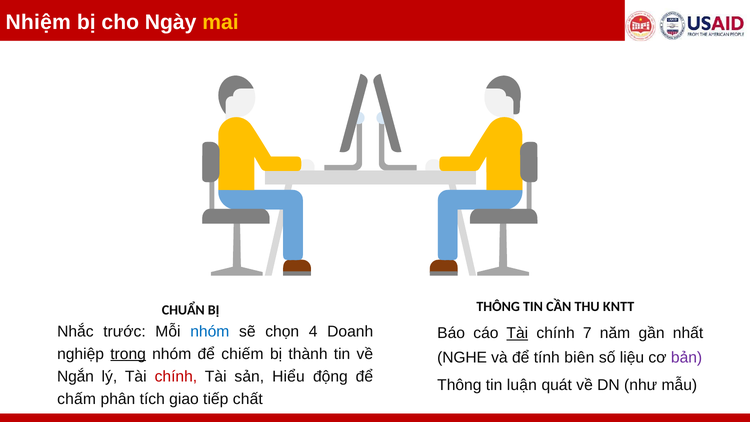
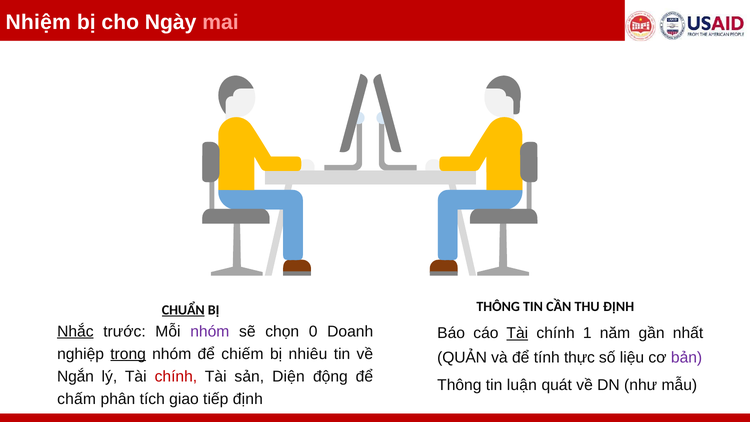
mai colour: yellow -> pink
THU KNTT: KNTT -> ĐỊNH
CHUẨN underline: none -> present
Nhắc underline: none -> present
nhóm at (210, 331) colour: blue -> purple
4: 4 -> 0
7: 7 -> 1
thành: thành -> nhiêu
NGHE: NGHE -> QUẢN
biên: biên -> thực
Hiểu: Hiểu -> Diện
tiếp chất: chất -> định
